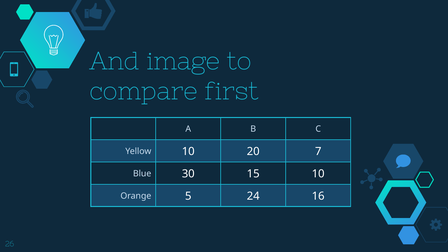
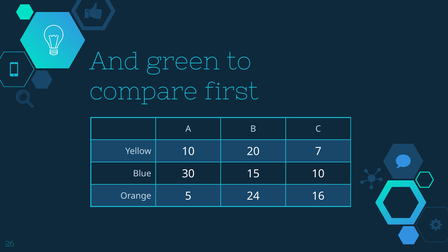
image: image -> green
